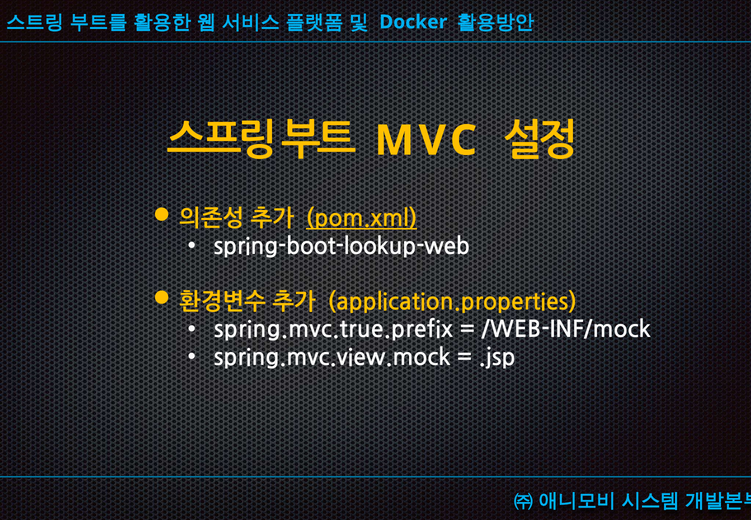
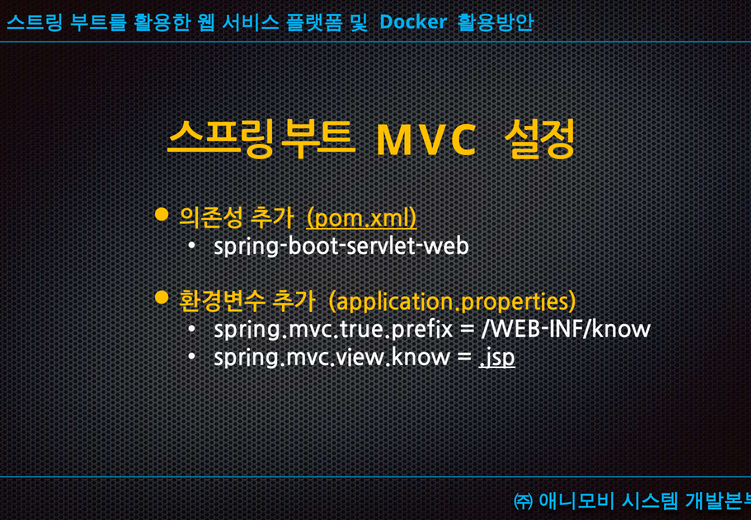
spring-boot-lookup-web: spring-boot-lookup-web -> spring-boot-servlet-web
/WEB-INF/mock: /WEB-INF/mock -> /WEB-INF/know
spring.mvc.view.mock: spring.mvc.view.mock -> spring.mvc.view.know
.jsp underline: none -> present
